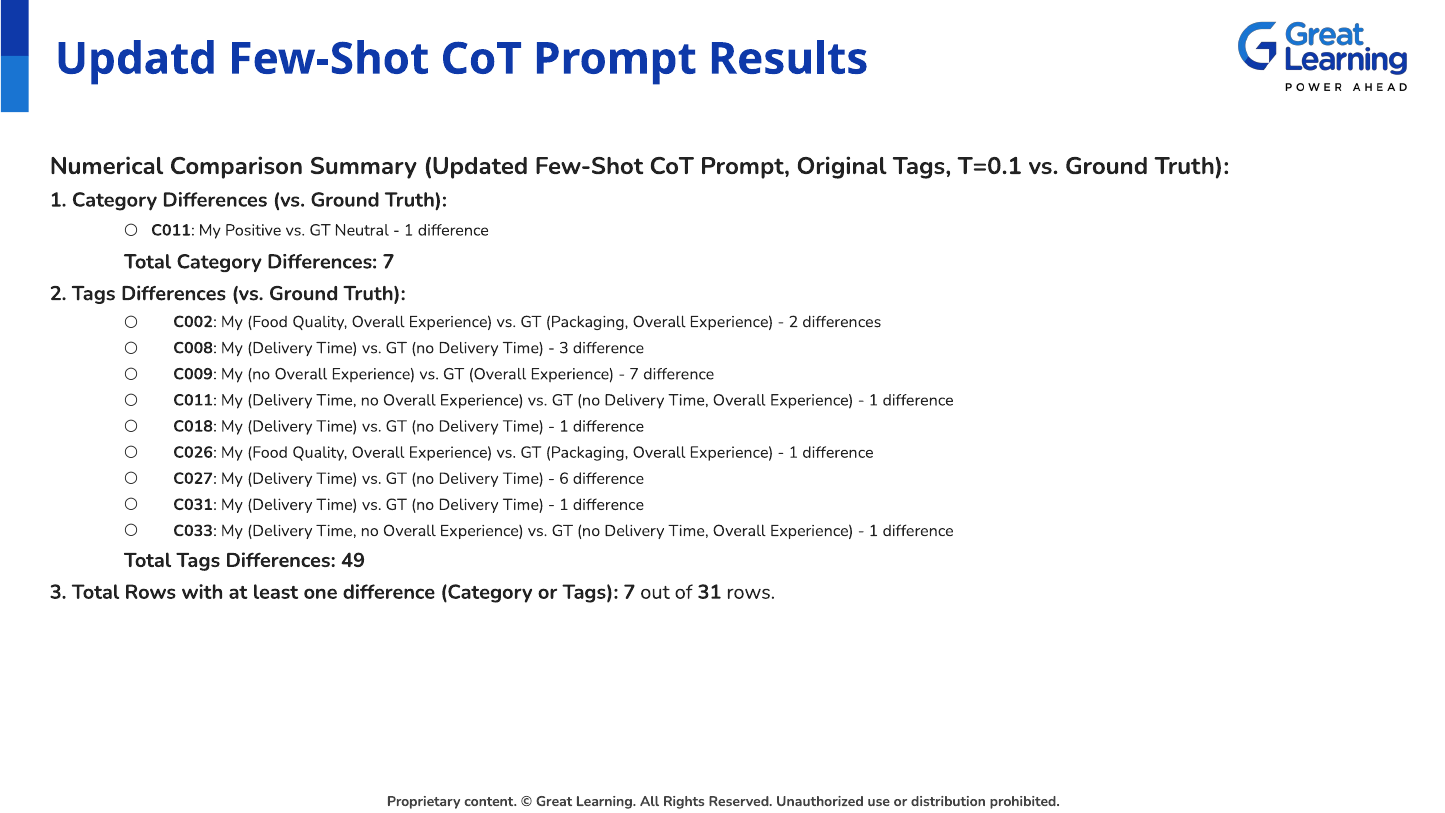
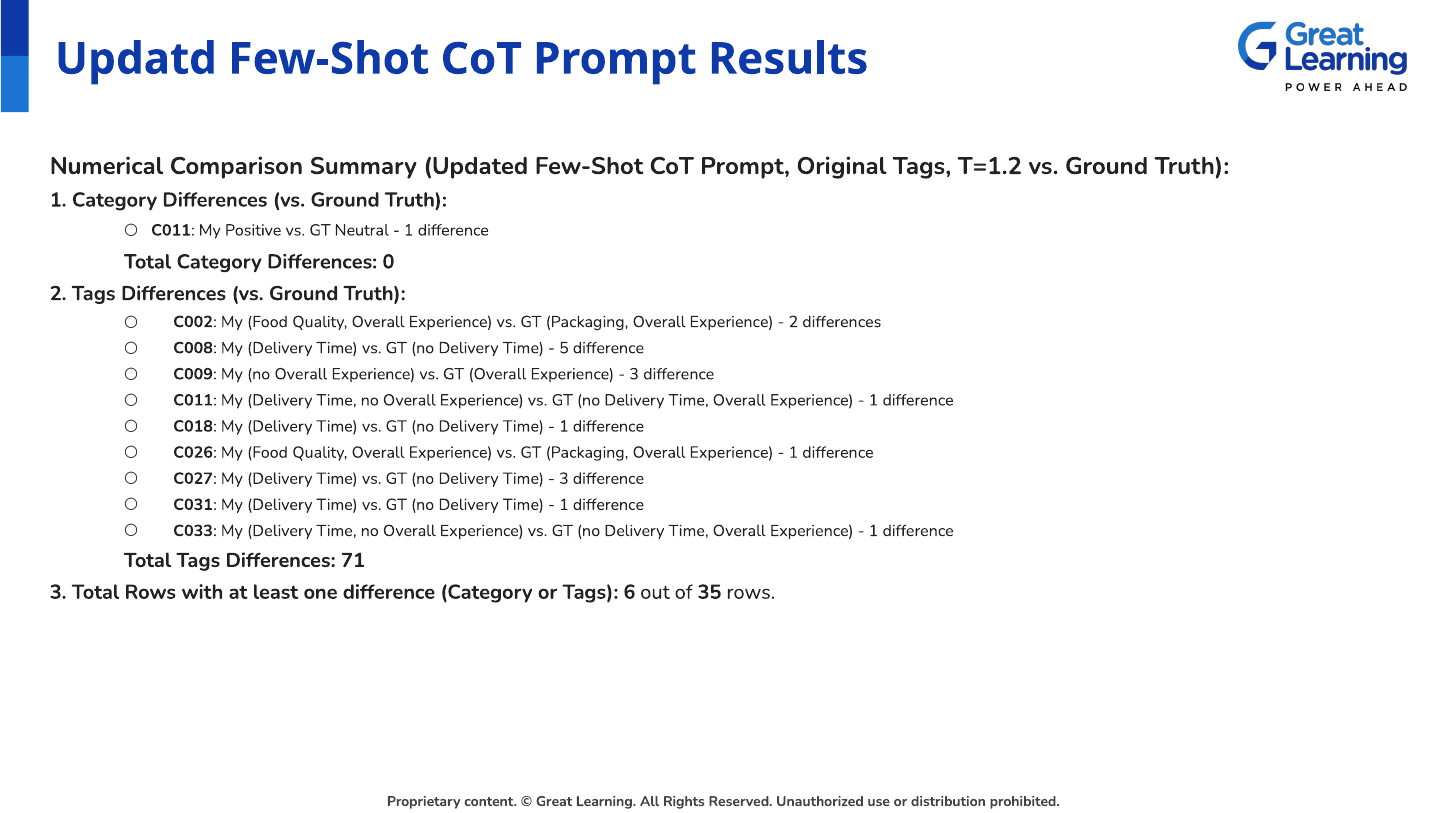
T=0.1: T=0.1 -> T=1.2
Differences 7: 7 -> 0
3 at (564, 348): 3 -> 5
7 at (634, 374): 7 -> 3
6 at (564, 478): 6 -> 3
49: 49 -> 71
Tags 7: 7 -> 6
31: 31 -> 35
